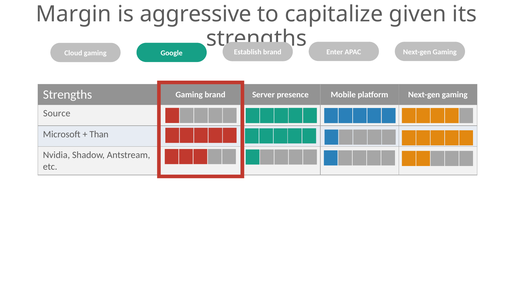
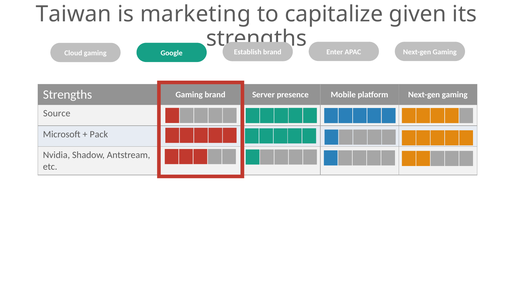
Margin: Margin -> Taiwan
aggressive: aggressive -> marketing
Than: Than -> Pack
